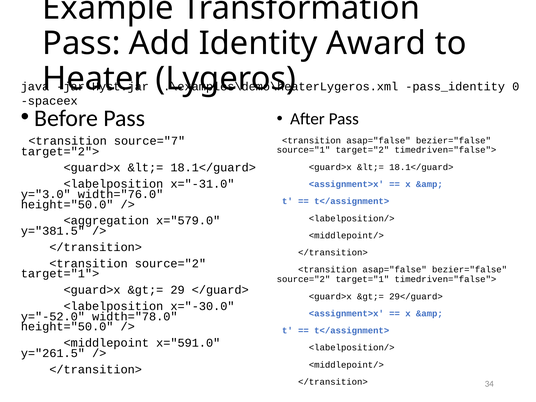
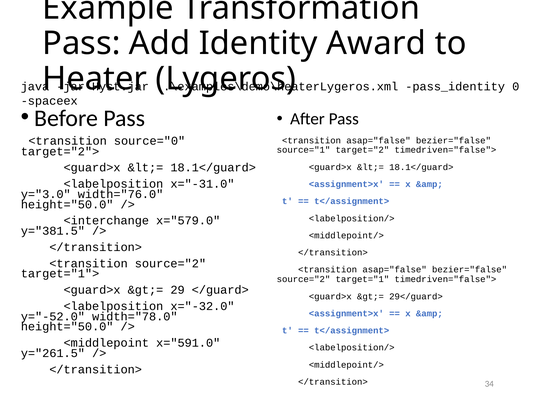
source="7: source="7 -> source="0
<aggregation: <aggregation -> <interchange
x="-30.0: x="-30.0 -> x="-32.0
